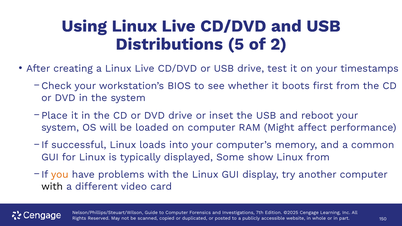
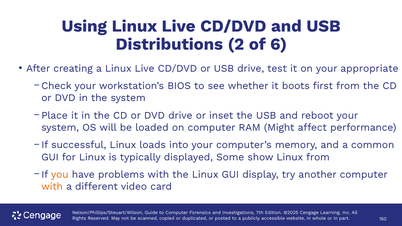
5: 5 -> 2
2: 2 -> 6
timestamps: timestamps -> appropriate
with at (52, 187) colour: black -> orange
